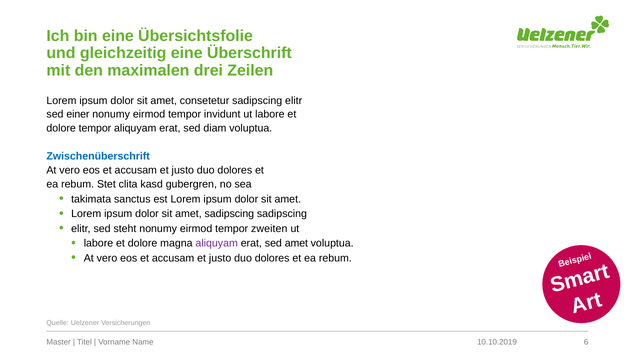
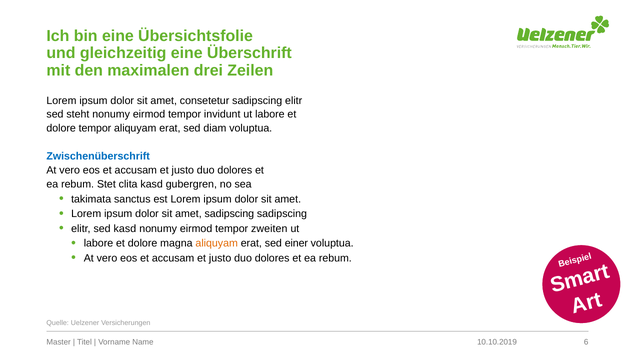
einer: einer -> steht
sed steht: steht -> kasd
aliquyam at (217, 243) colour: purple -> orange
sed amet: amet -> einer
